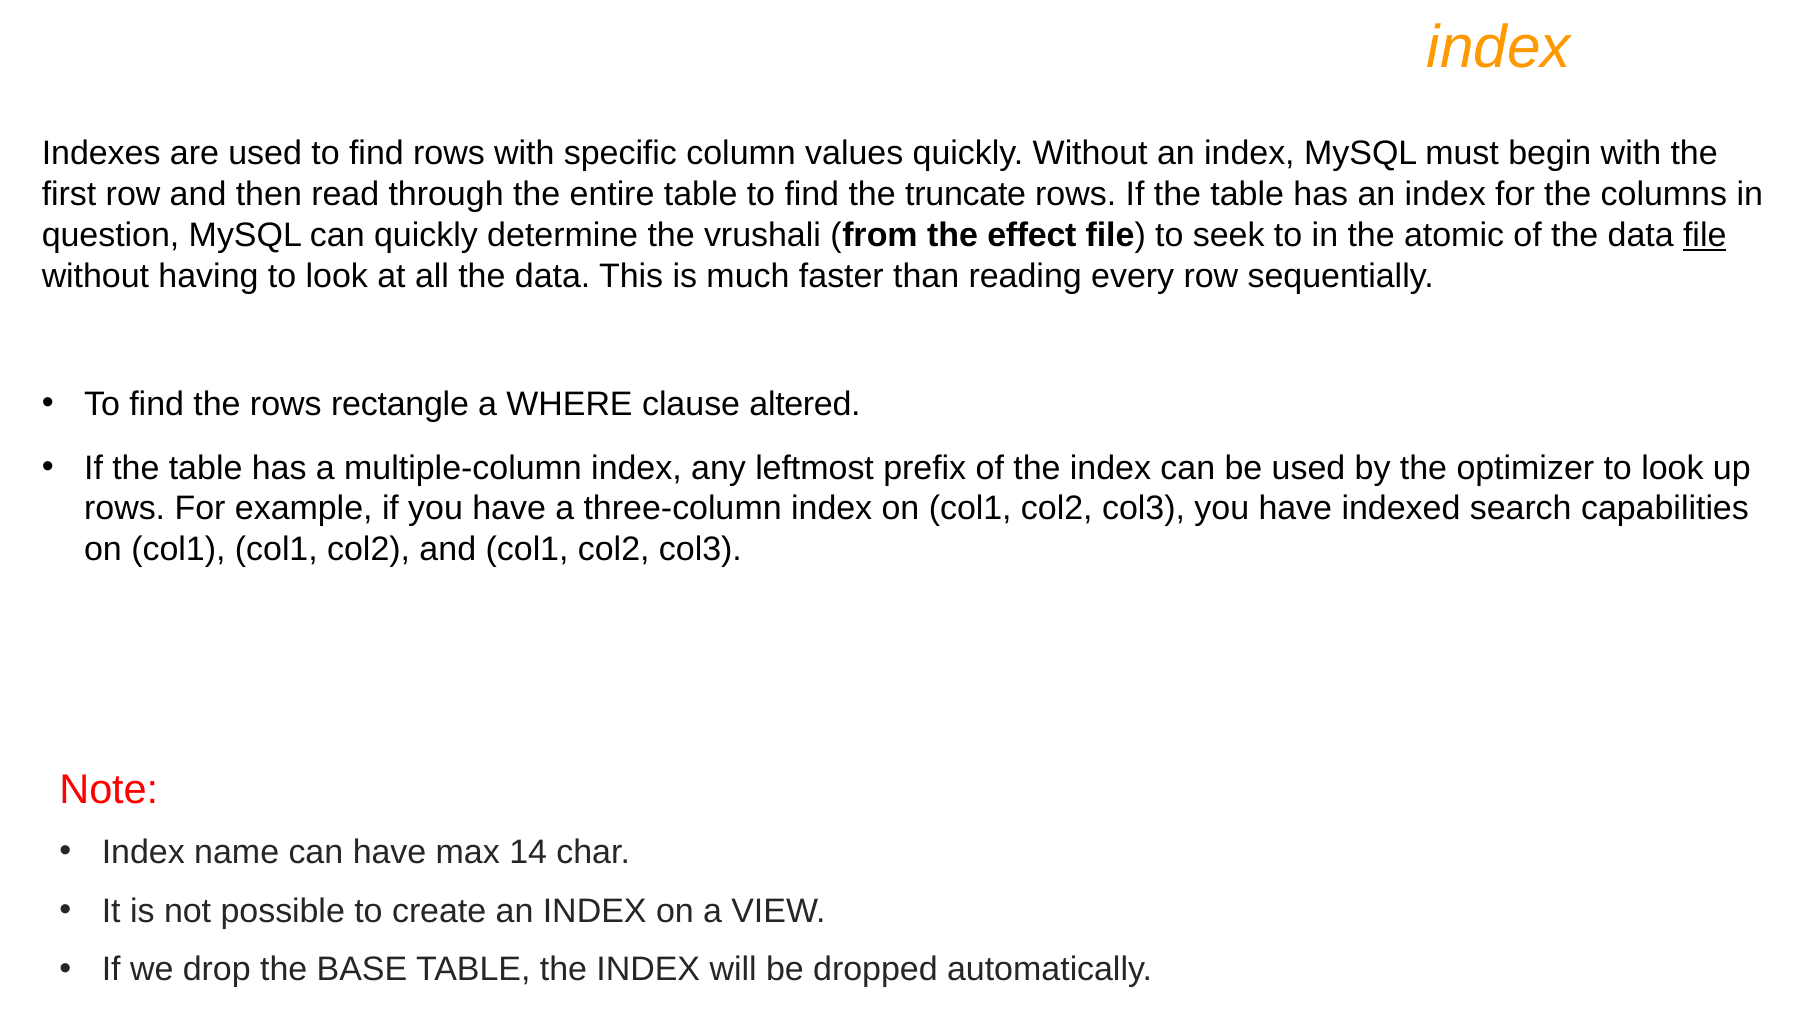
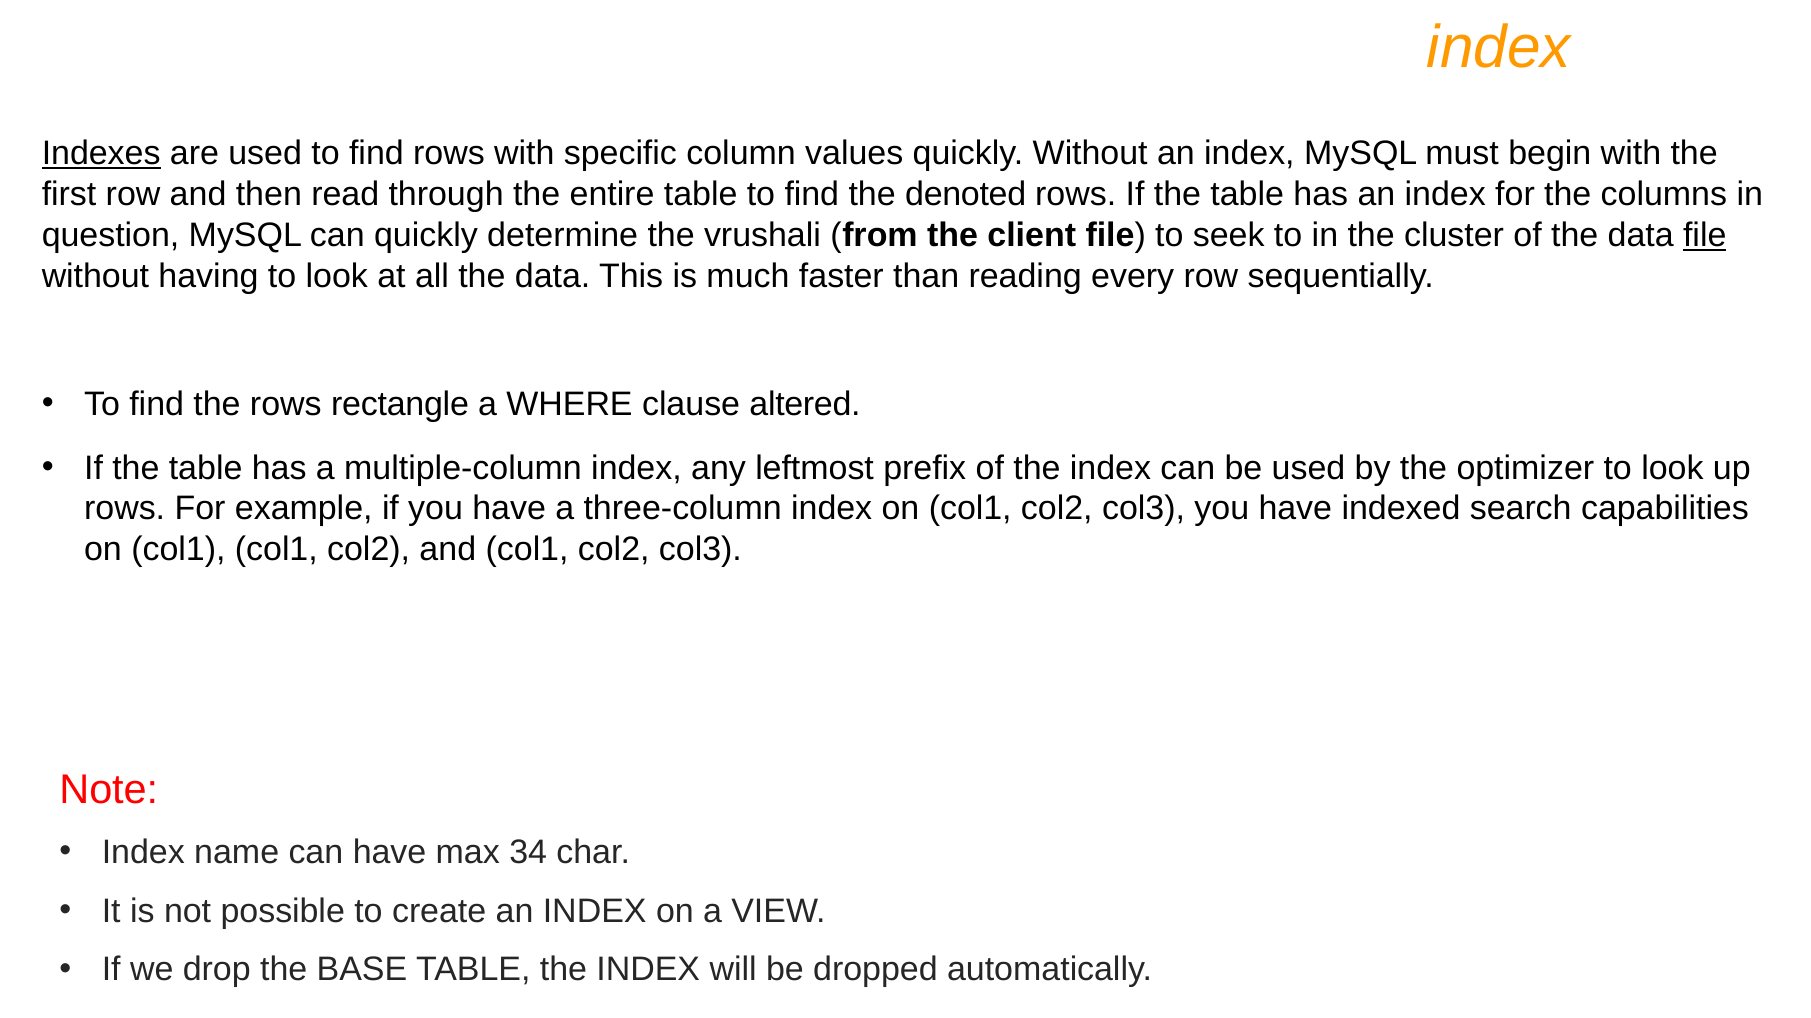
Indexes underline: none -> present
truncate: truncate -> denoted
effect: effect -> client
atomic: atomic -> cluster
14: 14 -> 34
